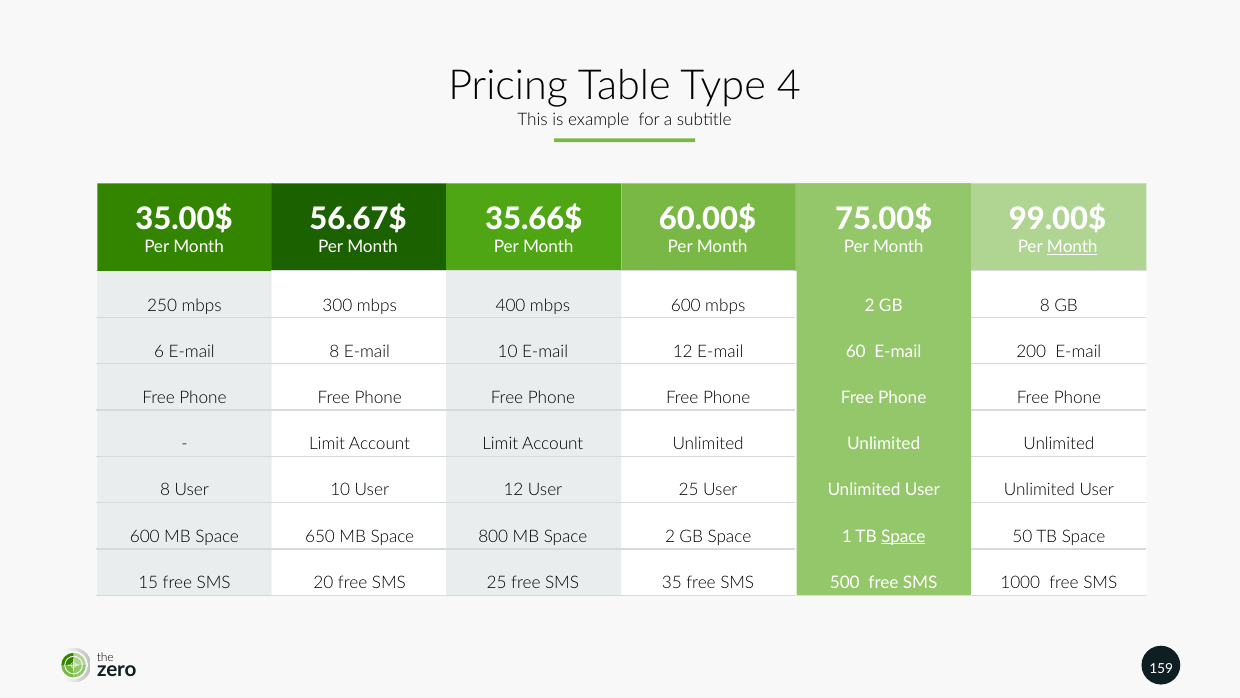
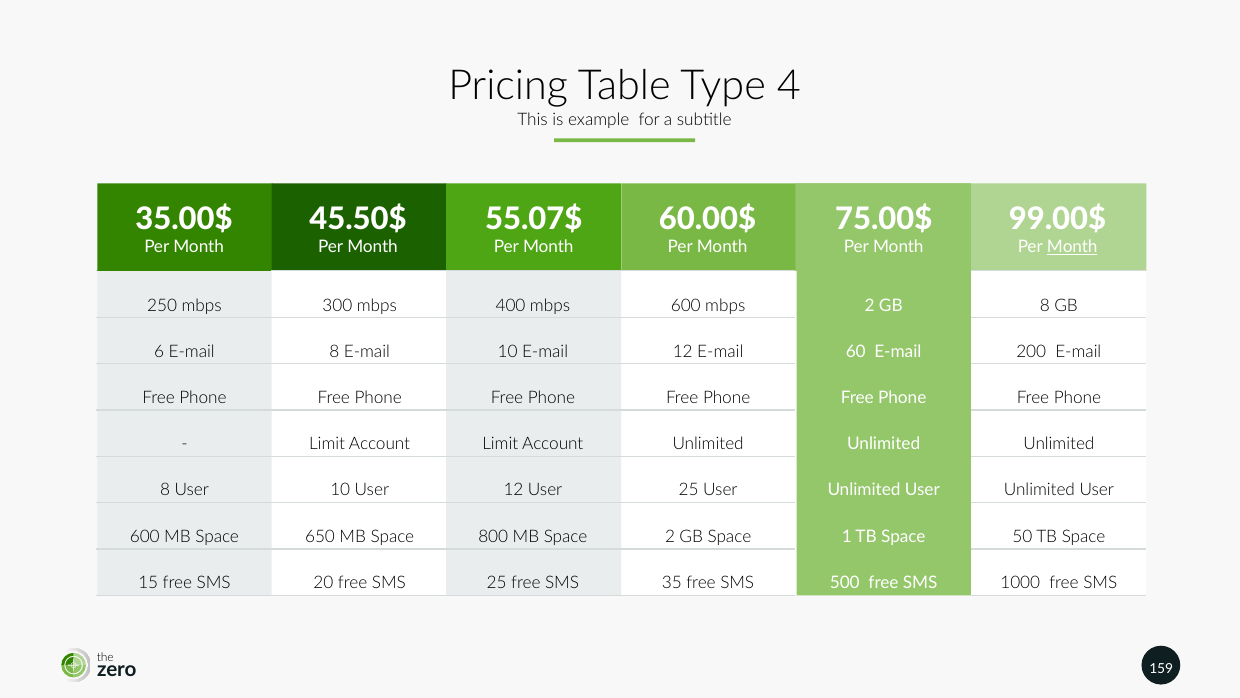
56.67$: 56.67$ -> 45.50$
35.66$: 35.66$ -> 55.07$
Space at (903, 536) underline: present -> none
